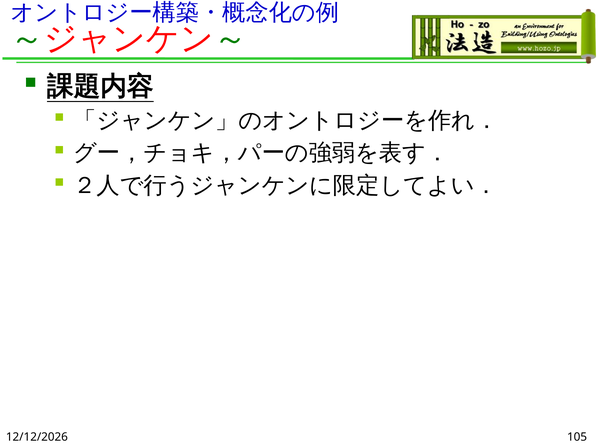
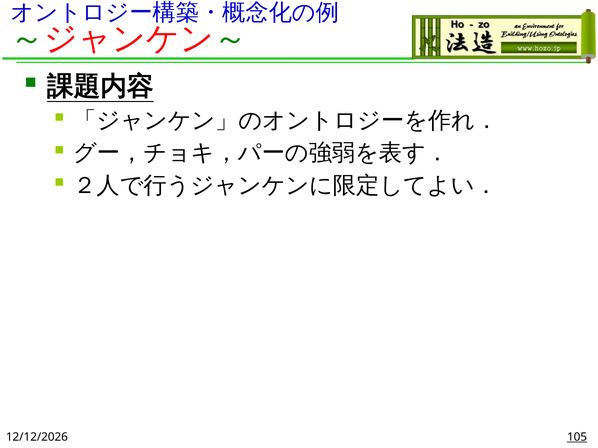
105 underline: none -> present
